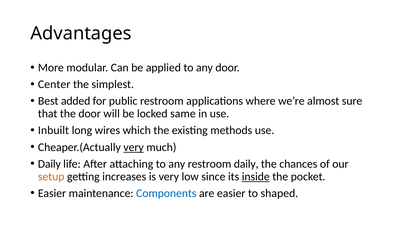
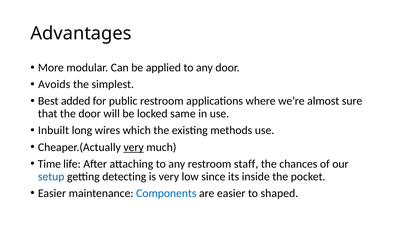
Center: Center -> Avoids
Daily at (49, 164): Daily -> Time
restroom daily: daily -> staff
setup colour: orange -> blue
increases: increases -> detecting
inside underline: present -> none
